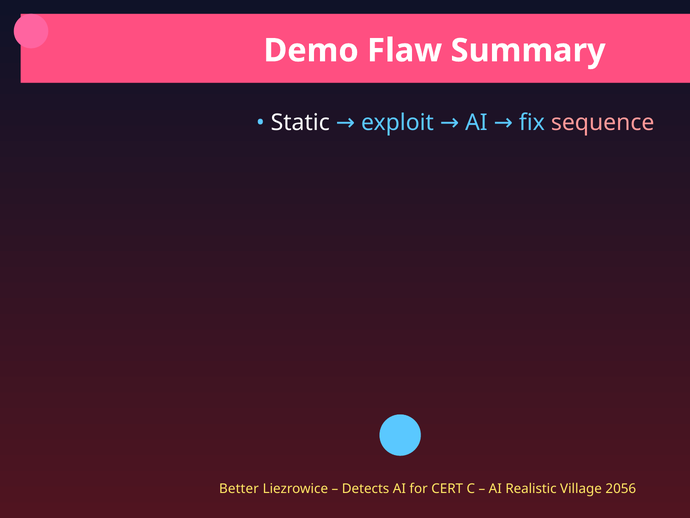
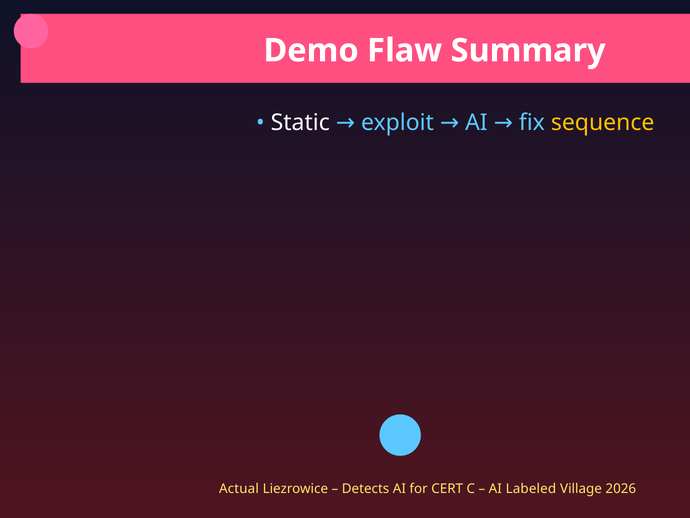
sequence colour: pink -> yellow
Better: Better -> Actual
Realistic: Realistic -> Labeled
2056: 2056 -> 2026
